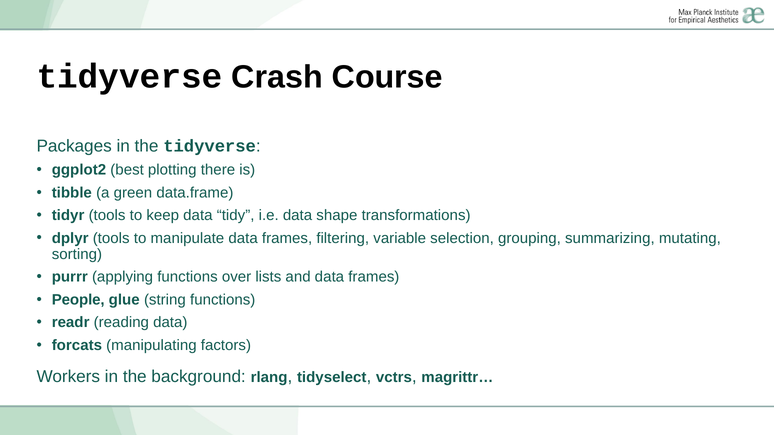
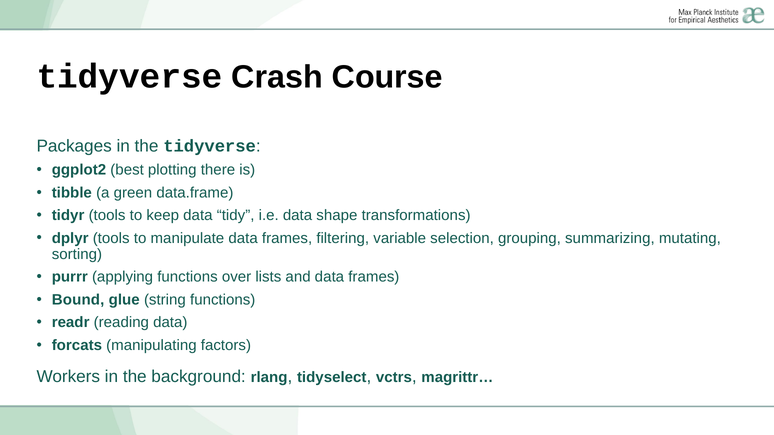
People: People -> Bound
